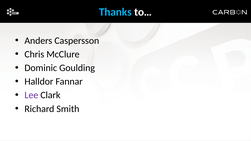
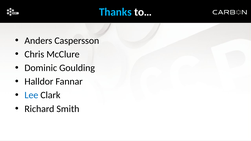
Lee colour: purple -> blue
